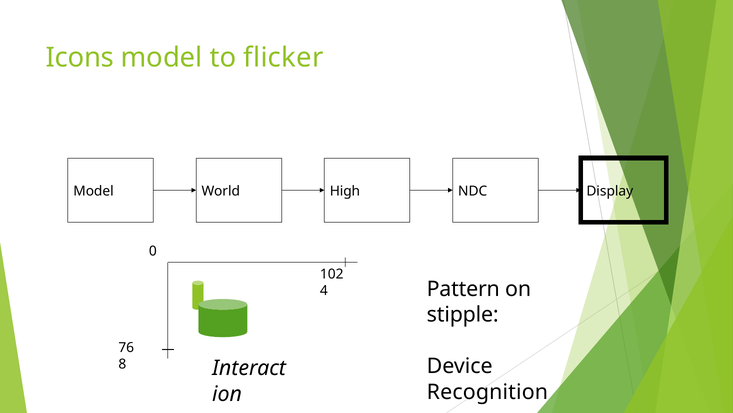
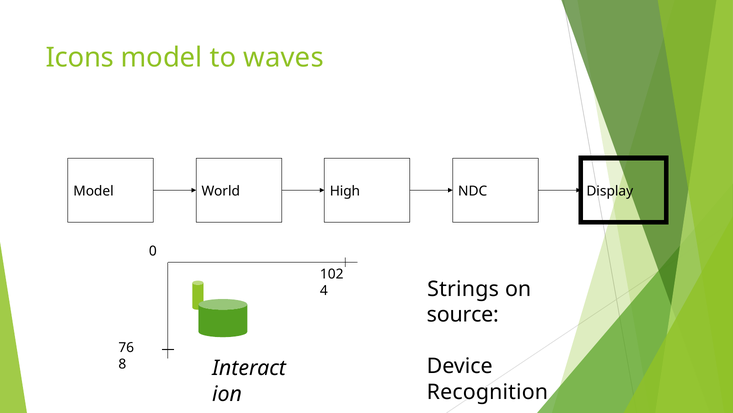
flicker: flicker -> waves
Pattern: Pattern -> Strings
stipple: stipple -> source
